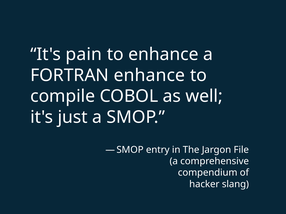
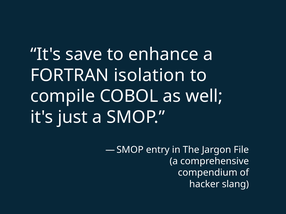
pain: pain -> save
FORTRAN enhance: enhance -> isolation
